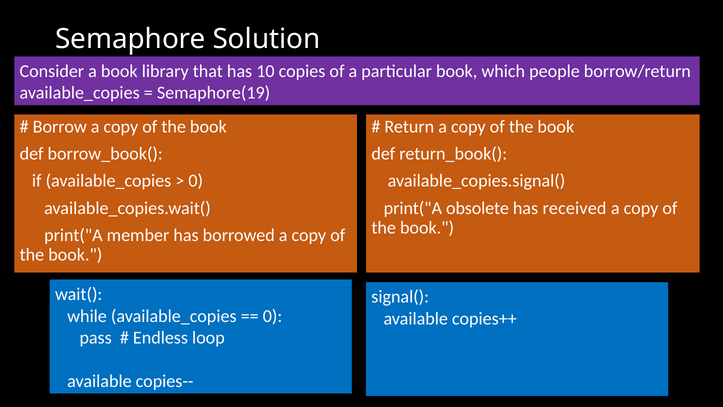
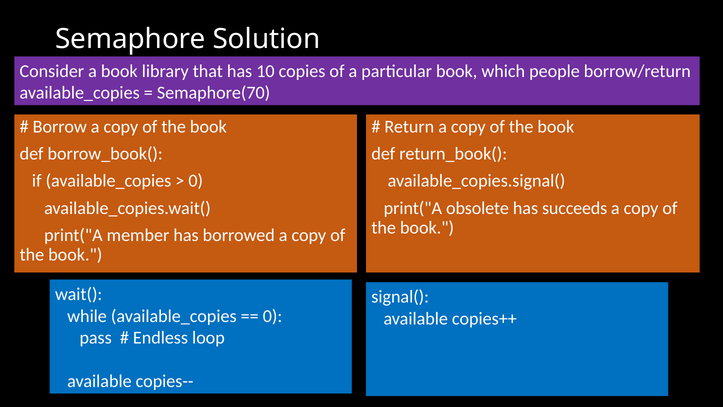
Semaphore(19: Semaphore(19 -> Semaphore(70
received: received -> succeeds
